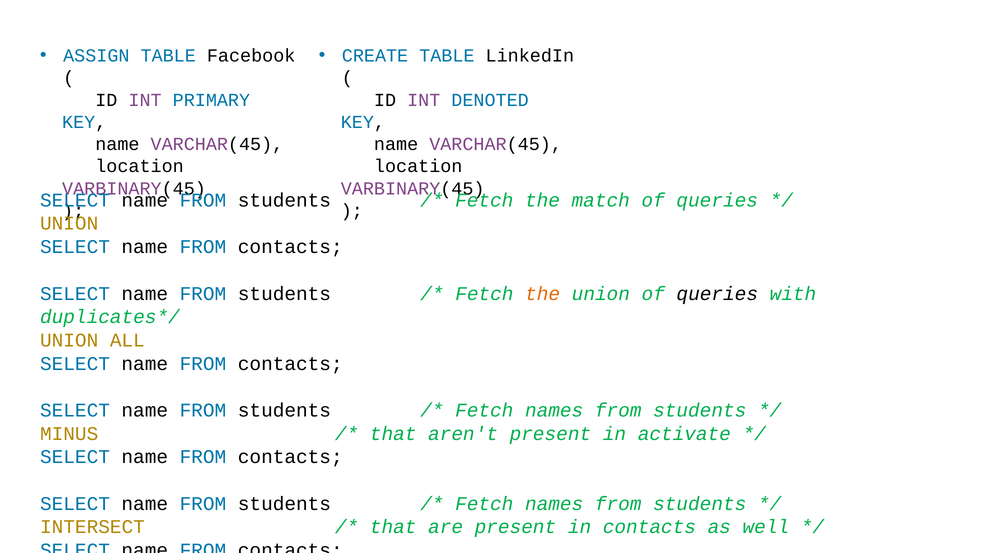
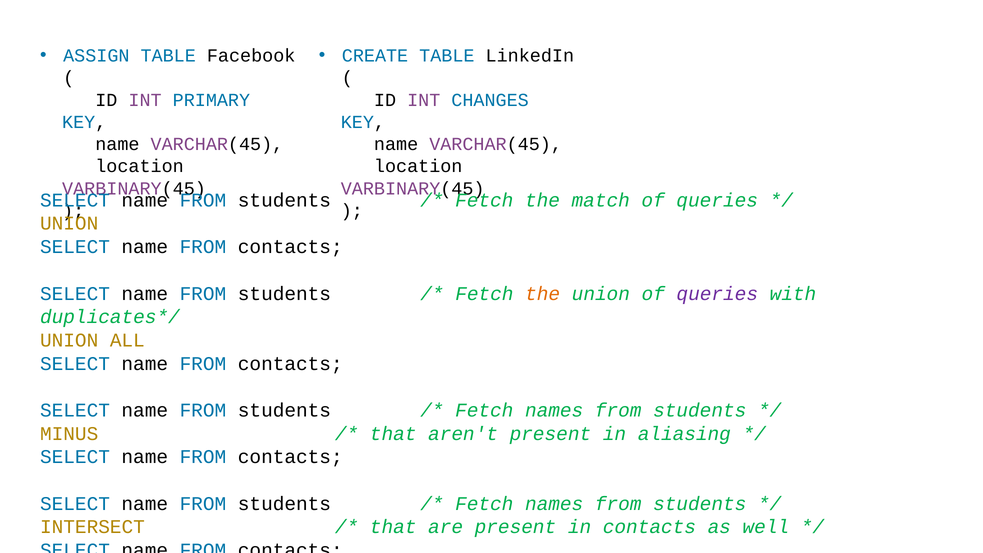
DENOTED: DENOTED -> CHANGES
queries at (717, 294) colour: black -> purple
activate: activate -> aliasing
